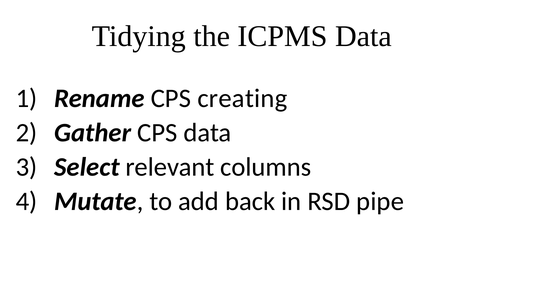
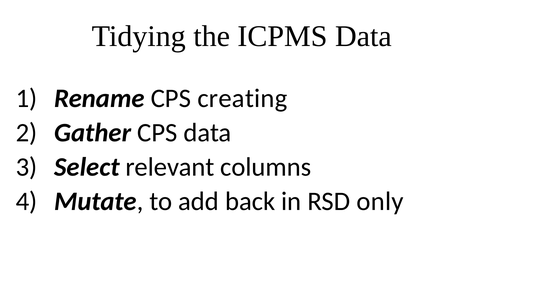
pipe: pipe -> only
